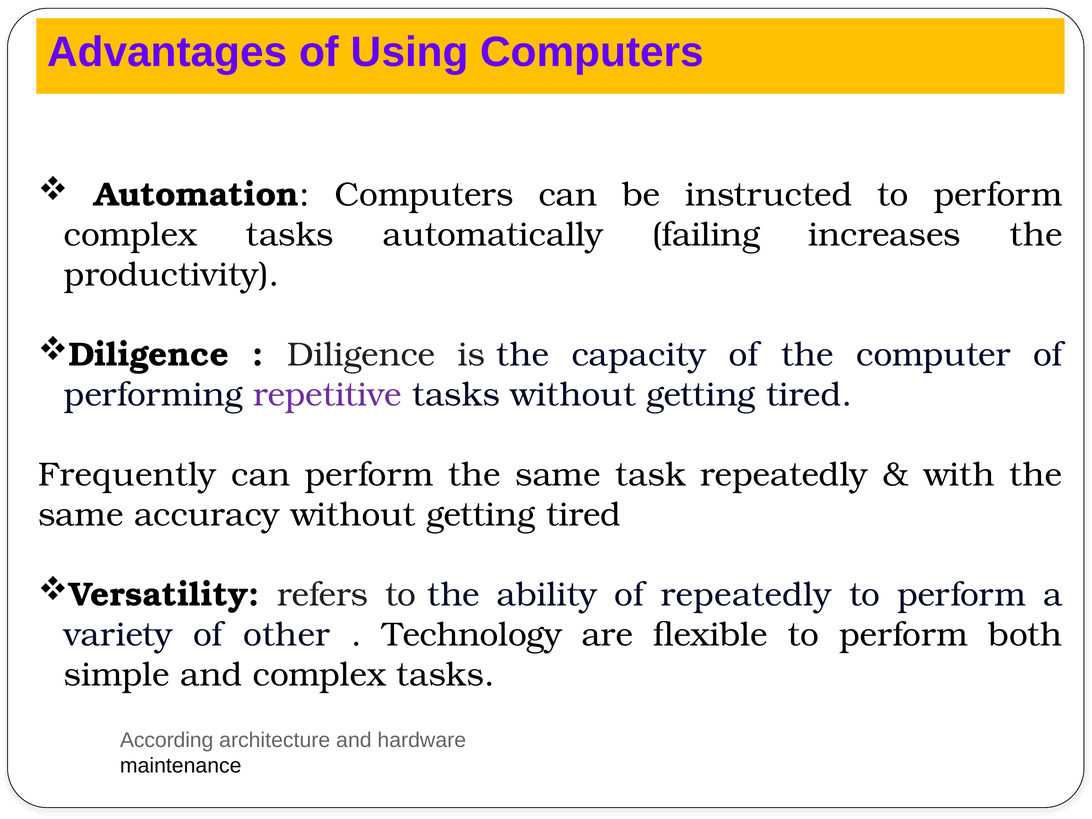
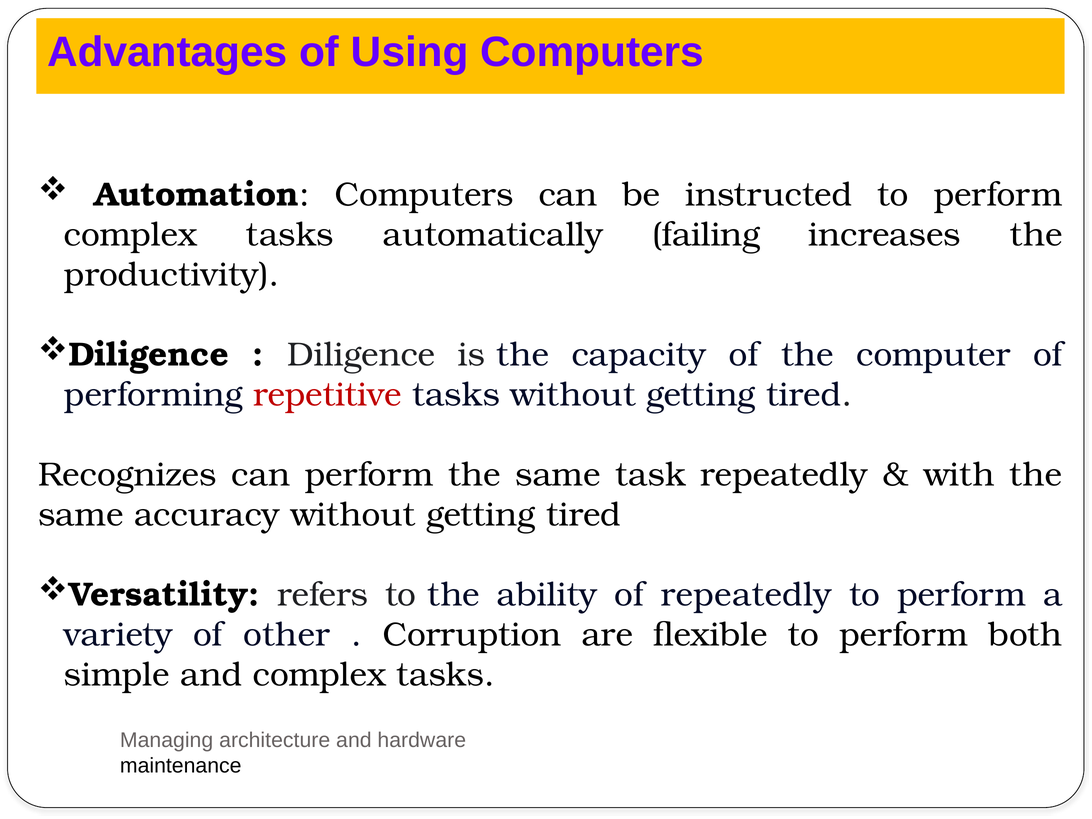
repetitive colour: purple -> red
Frequently: Frequently -> Recognizes
Technology: Technology -> Corruption
According: According -> Managing
